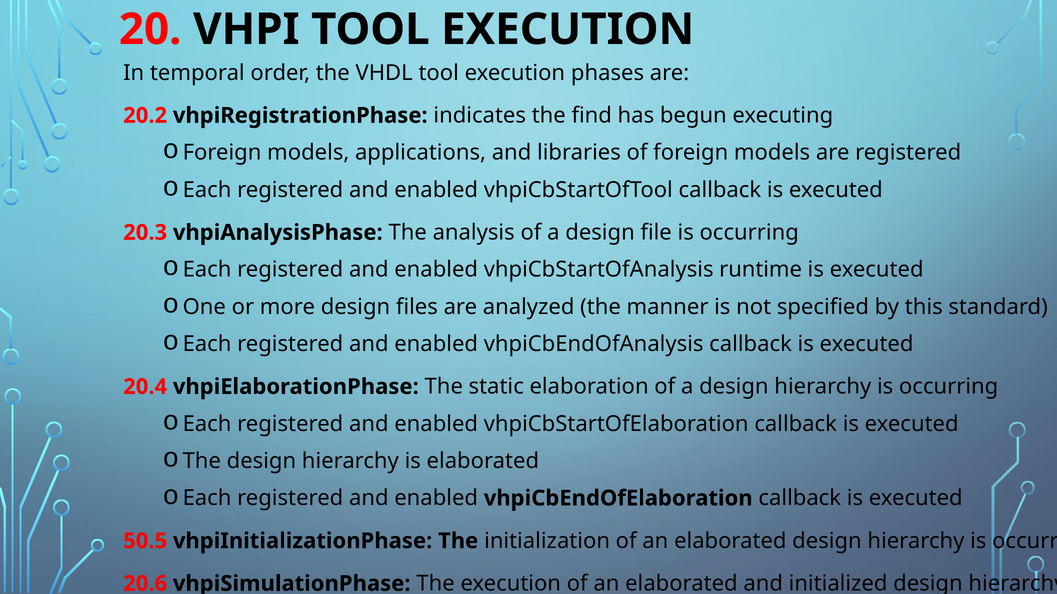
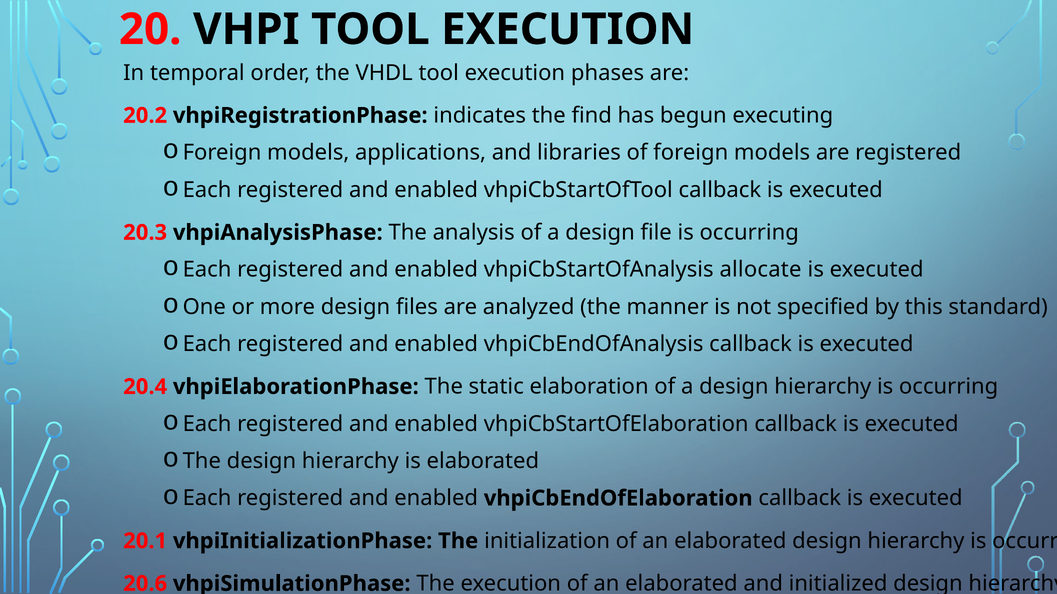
runtime: runtime -> allocate
50.5: 50.5 -> 20.1
